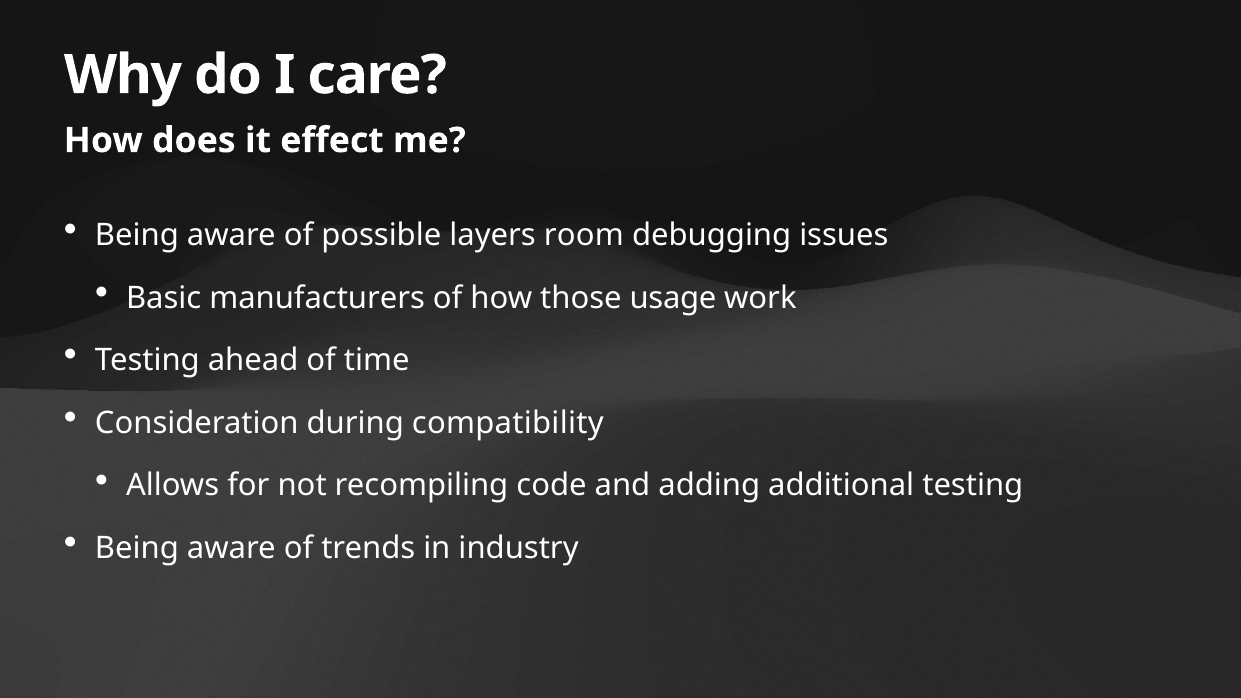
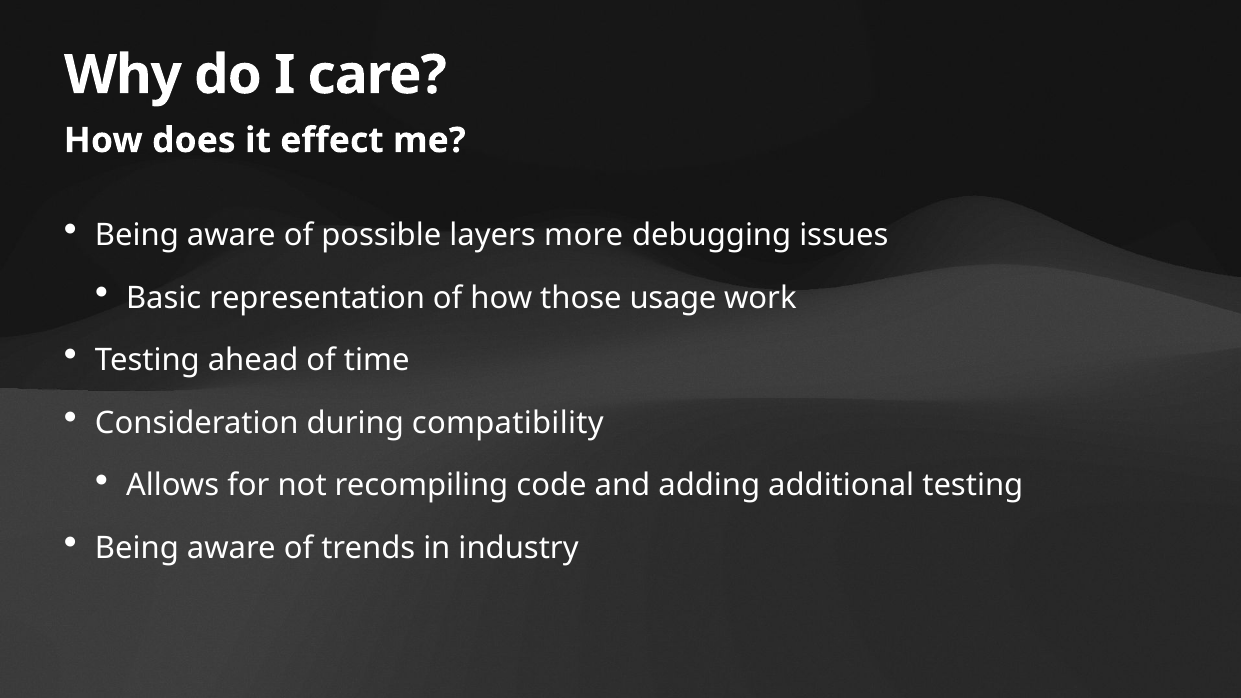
room: room -> more
manufacturers: manufacturers -> representation
